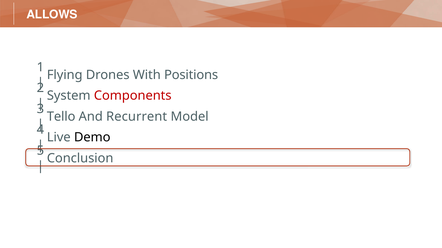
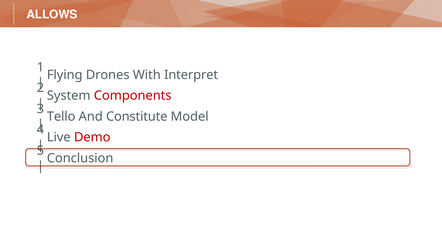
Positions: Positions -> Interpret
Recurrent: Recurrent -> Constitute
Demo colour: black -> red
